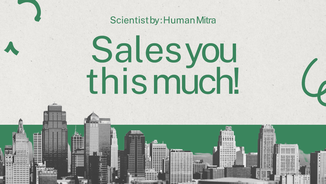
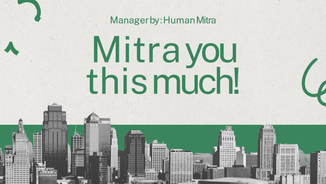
Scientist: Scientist -> Manager
Sales at (136, 50): Sales -> Mitra
